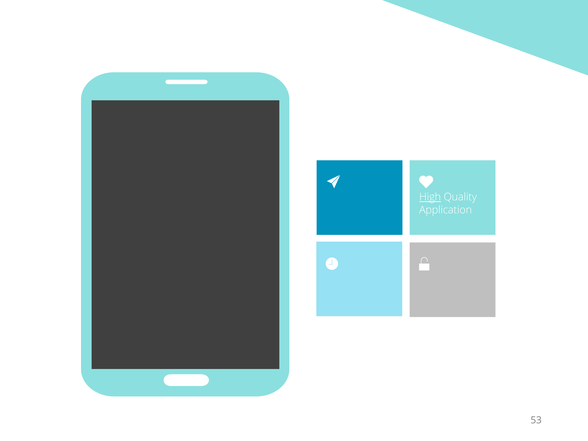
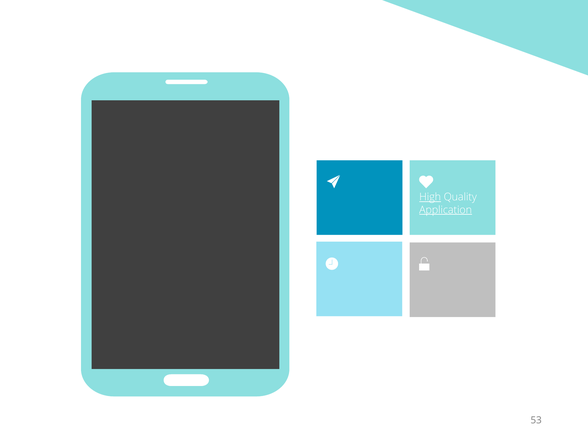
Application underline: none -> present
